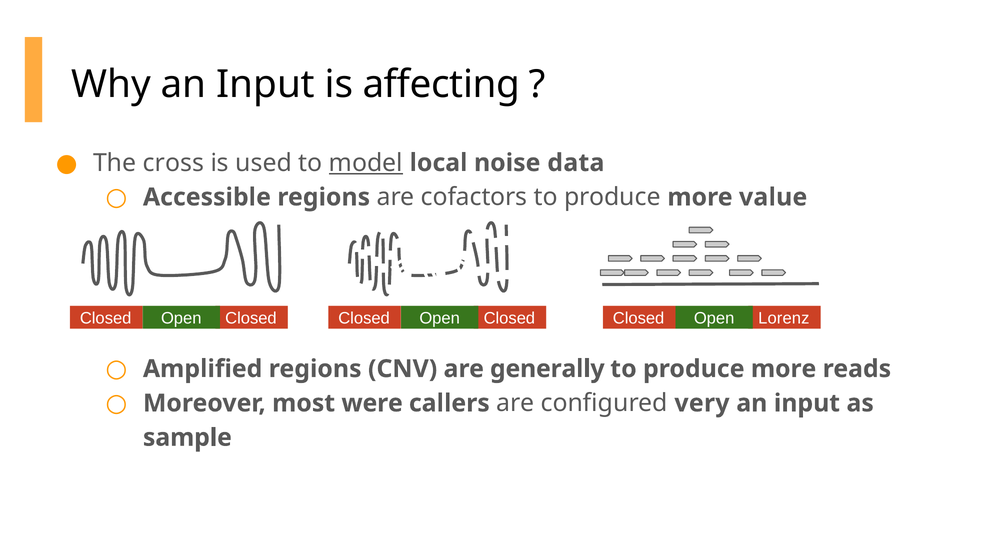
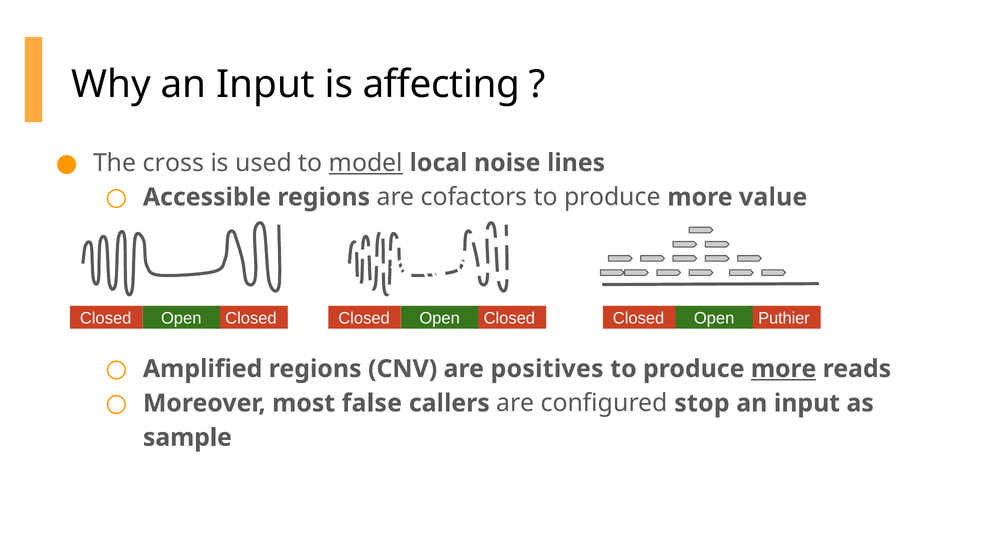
data: data -> lines
Lorenz: Lorenz -> Puthier
generally: generally -> positives
more at (784, 369) underline: none -> present
were: were -> false
very: very -> stop
